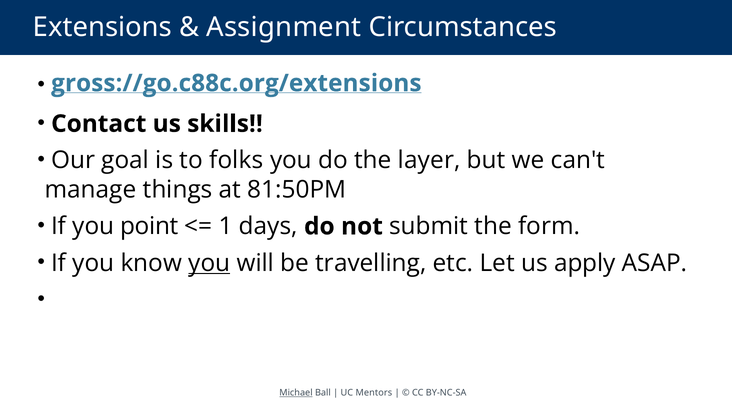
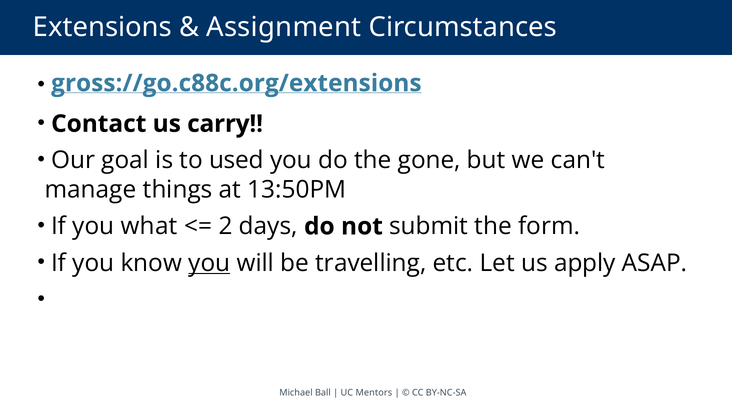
skills: skills -> carry
folks: folks -> used
layer: layer -> gone
81:50PM: 81:50PM -> 13:50PM
point: point -> what
1: 1 -> 2
Michael underline: present -> none
